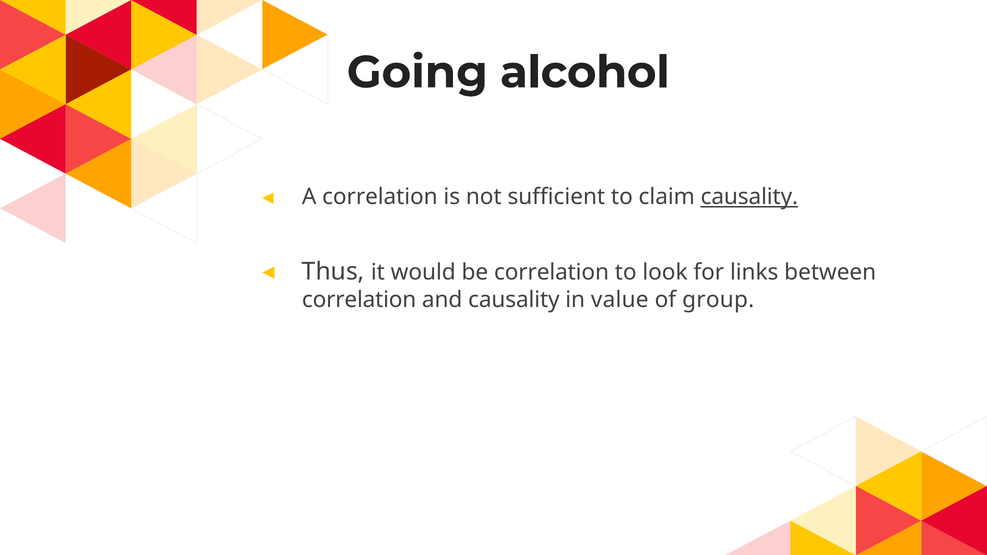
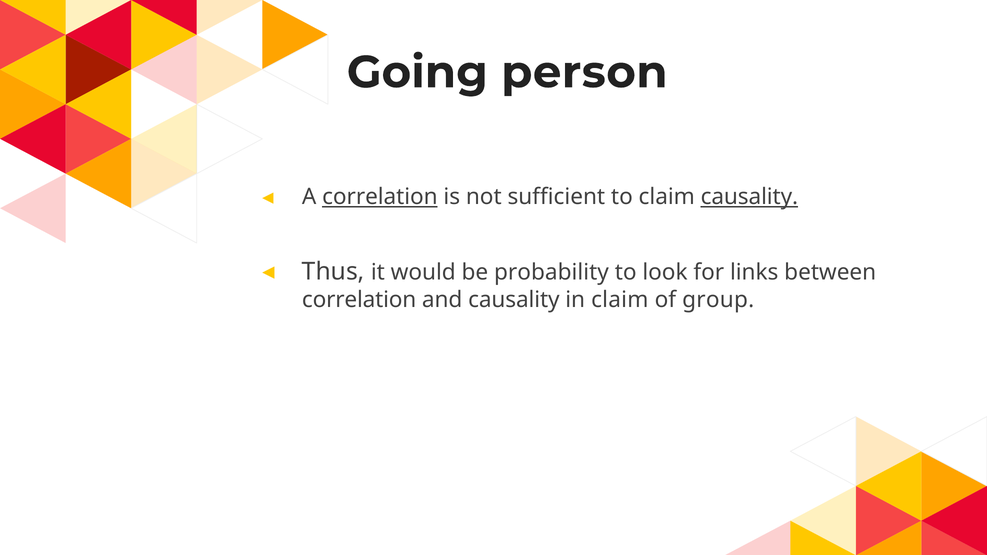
alcohol: alcohol -> person
correlation at (380, 197) underline: none -> present
be correlation: correlation -> probability
in value: value -> claim
